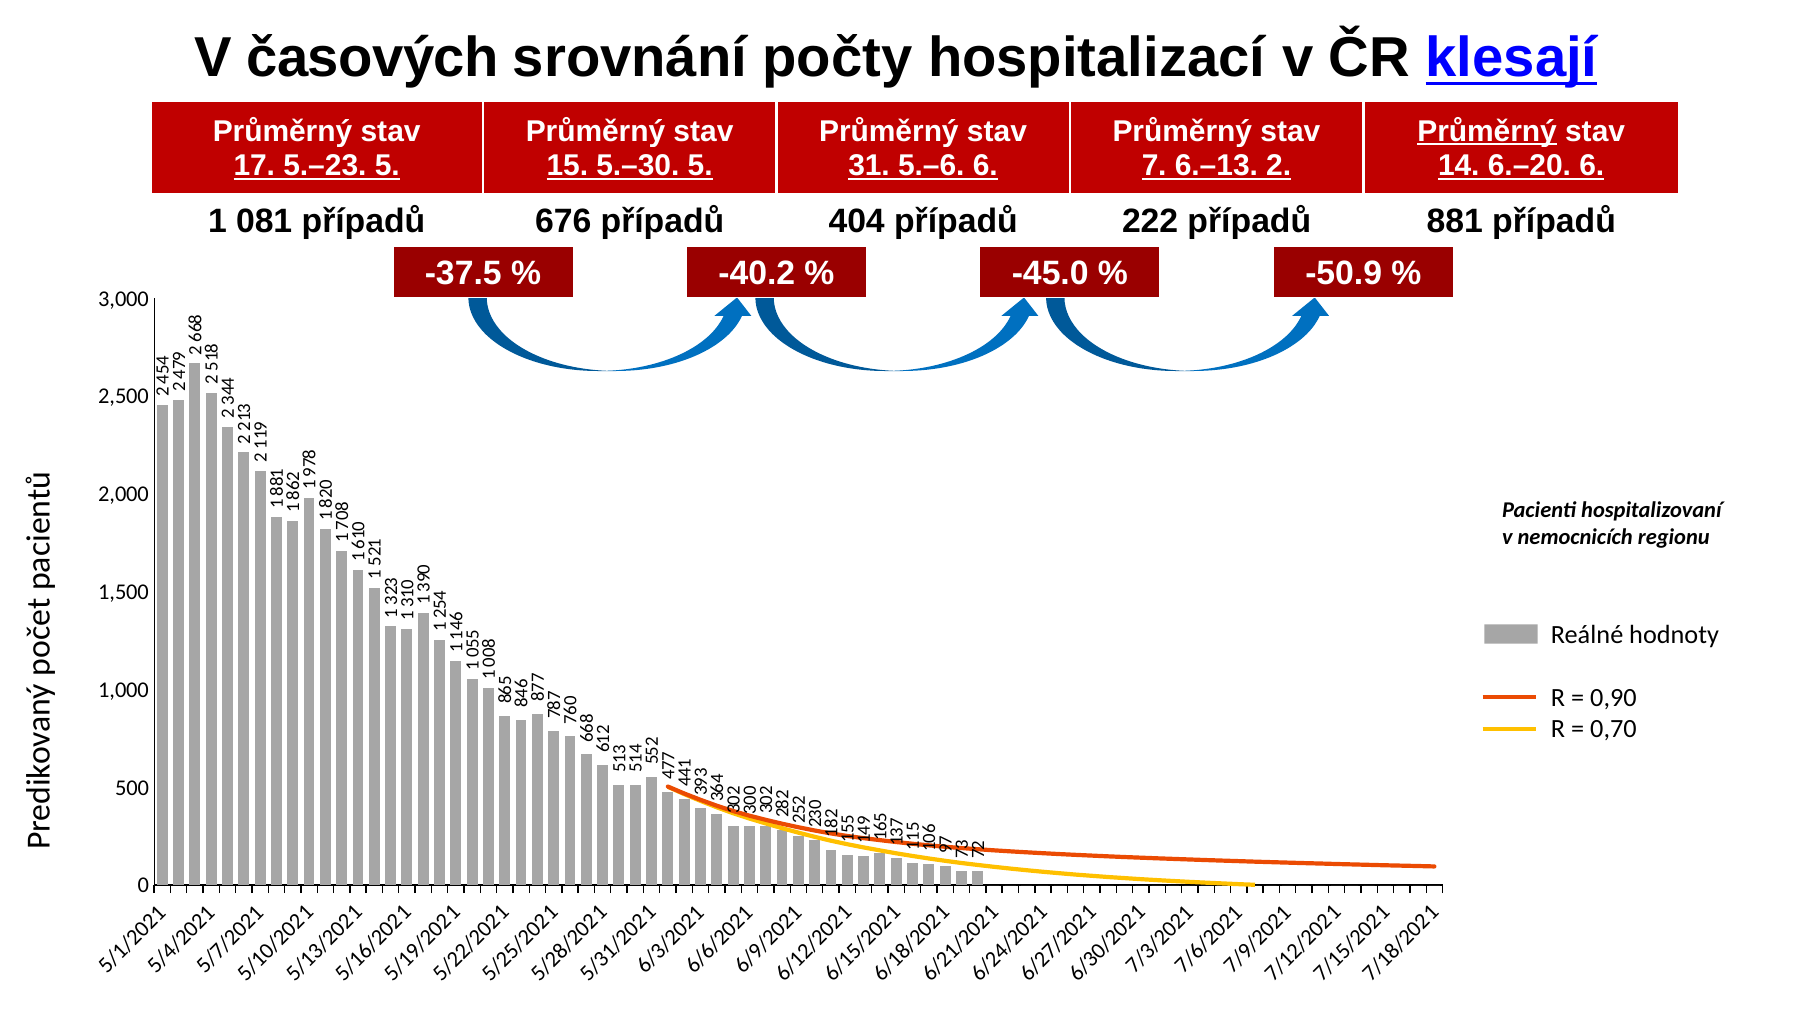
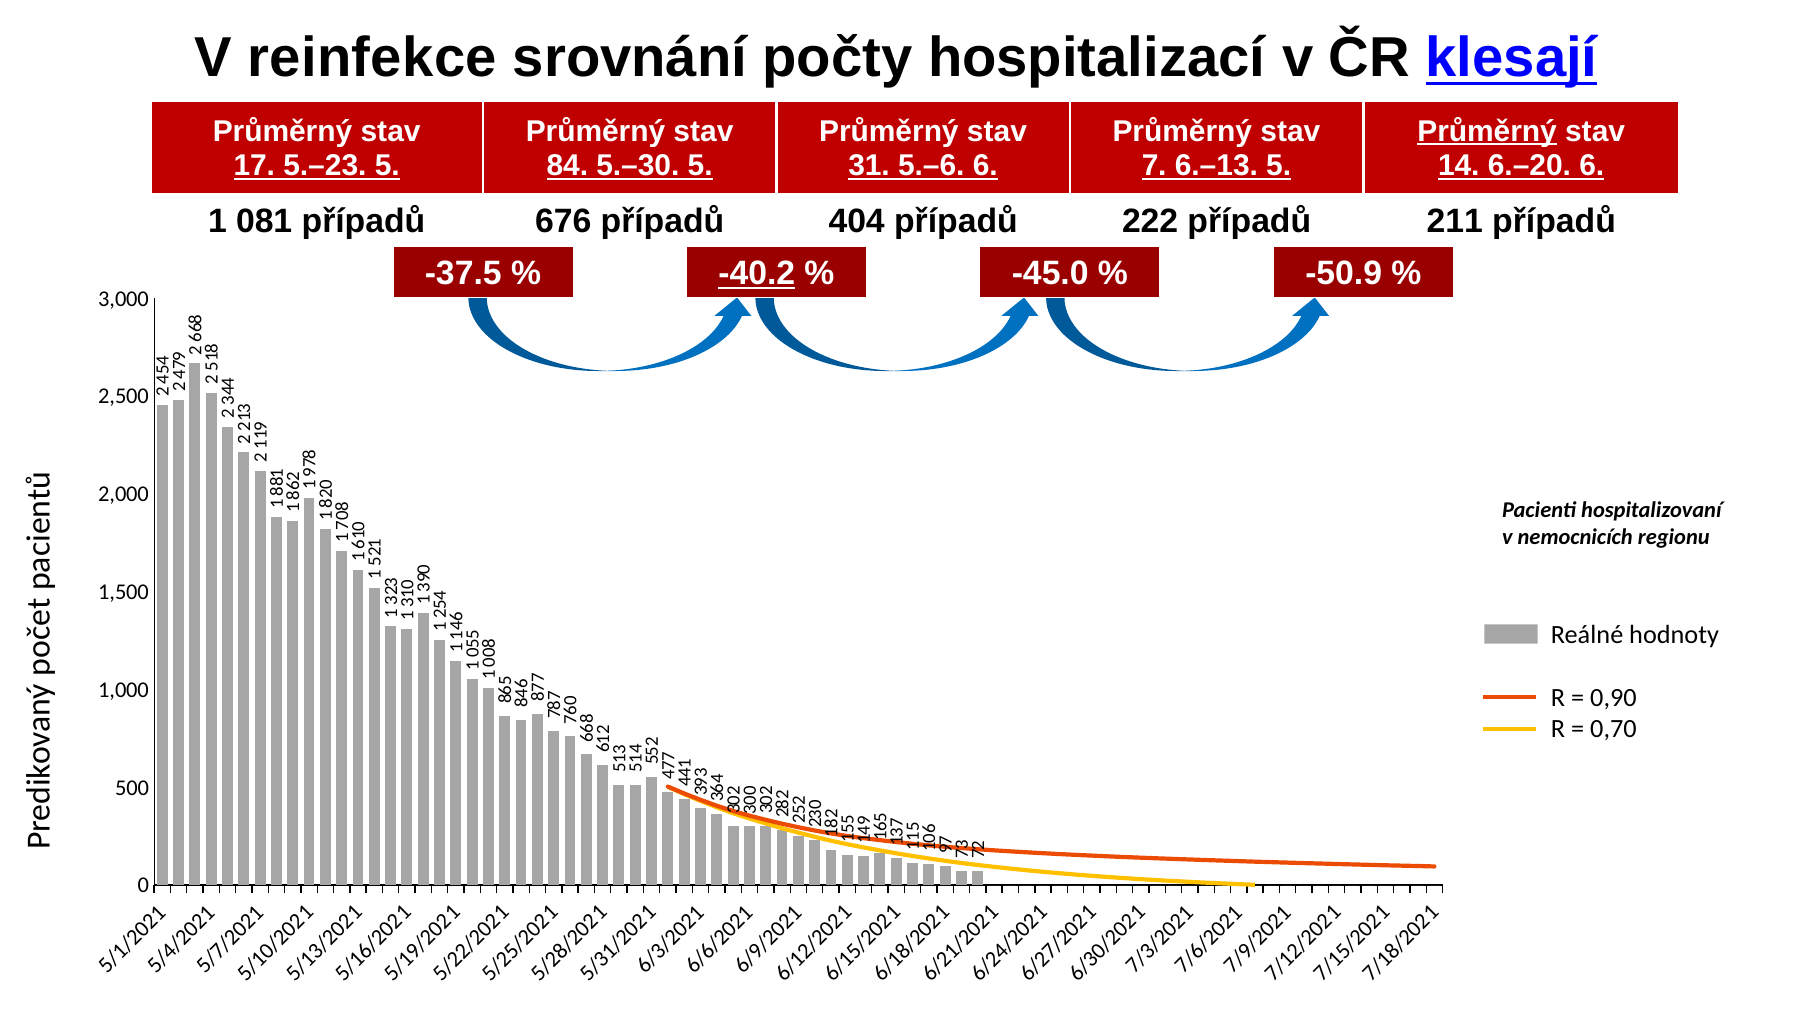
časových: časových -> reinfekce
15: 15 -> 84
6.–13 2: 2 -> 5
881: 881 -> 211
-40.2 underline: none -> present
